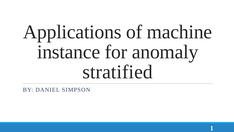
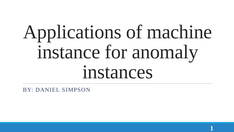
stratified: stratified -> instances
